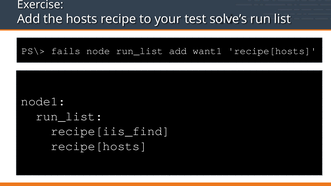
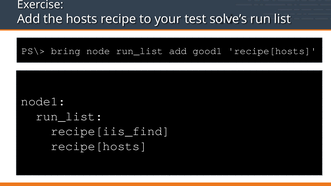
fails: fails -> bring
want1: want1 -> good1
